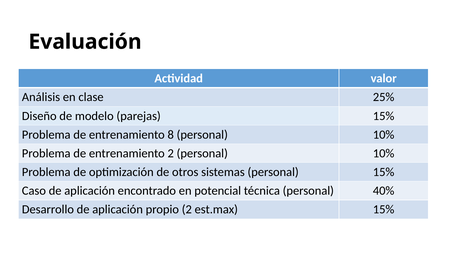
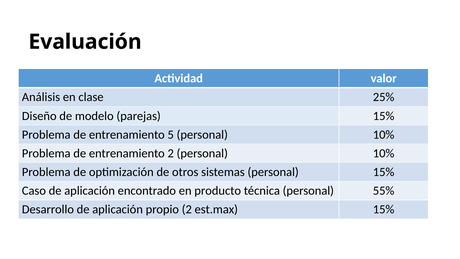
8: 8 -> 5
potencial: potencial -> producto
40%: 40% -> 55%
